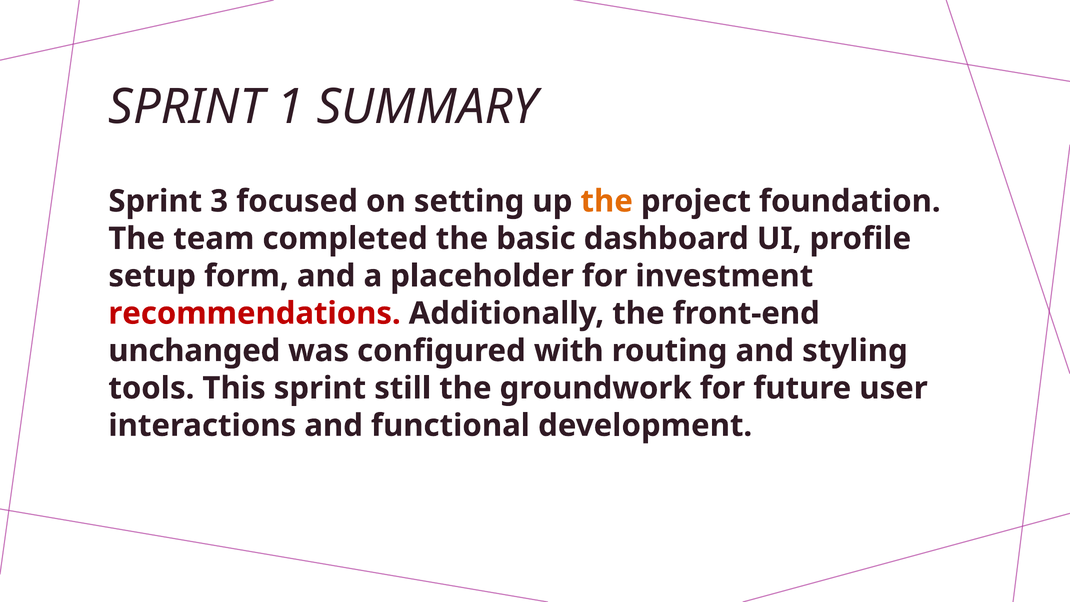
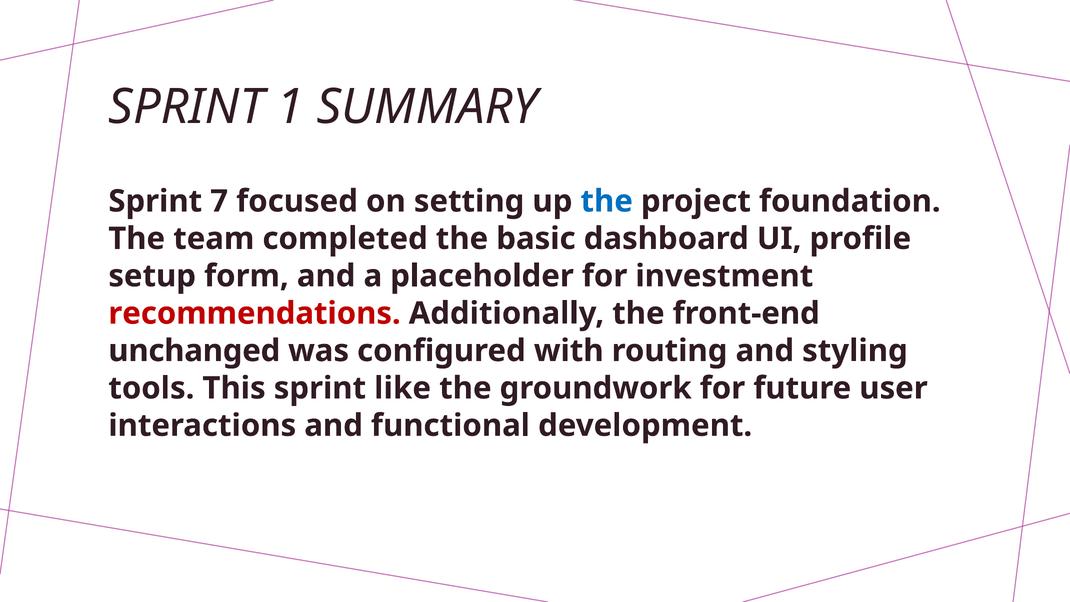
3: 3 -> 7
the at (607, 201) colour: orange -> blue
still: still -> like
